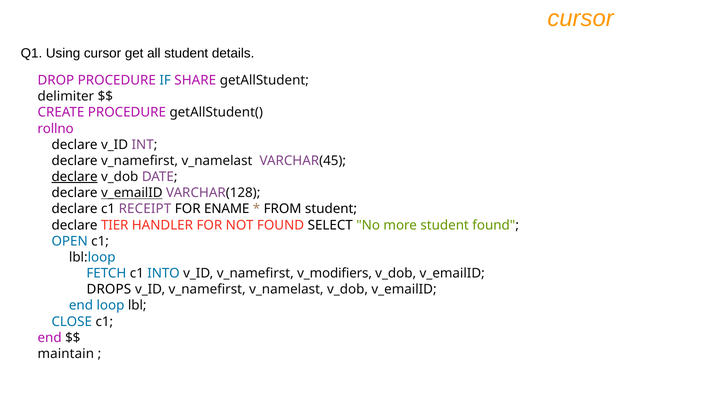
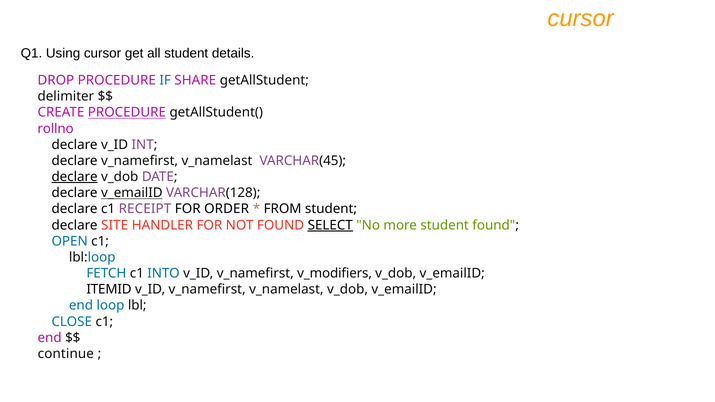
PROCEDURE at (127, 113) underline: none -> present
ENAME: ENAME -> ORDER
TIER: TIER -> SITE
SELECT underline: none -> present
DROPS: DROPS -> ITEMID
maintain: maintain -> continue
